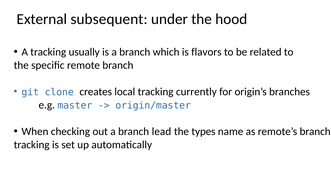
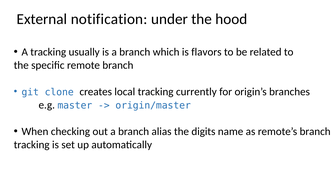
subsequent: subsequent -> notification
lead: lead -> alias
types: types -> digits
